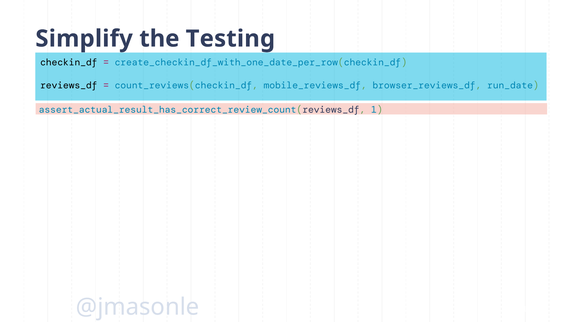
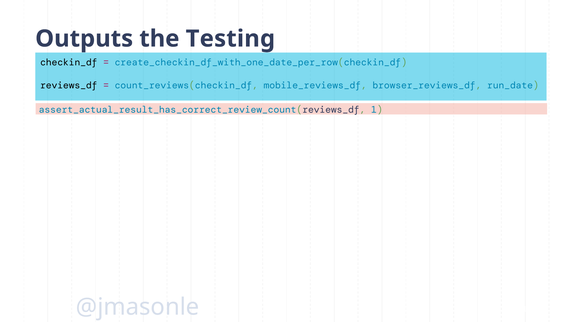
Simplify: Simplify -> Outputs
